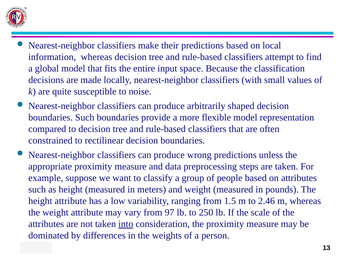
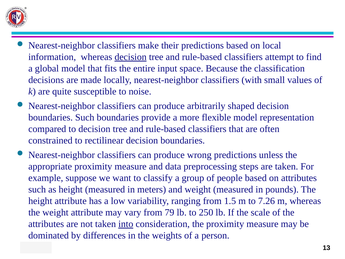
decision at (131, 57) underline: none -> present
2.46: 2.46 -> 7.26
97: 97 -> 79
